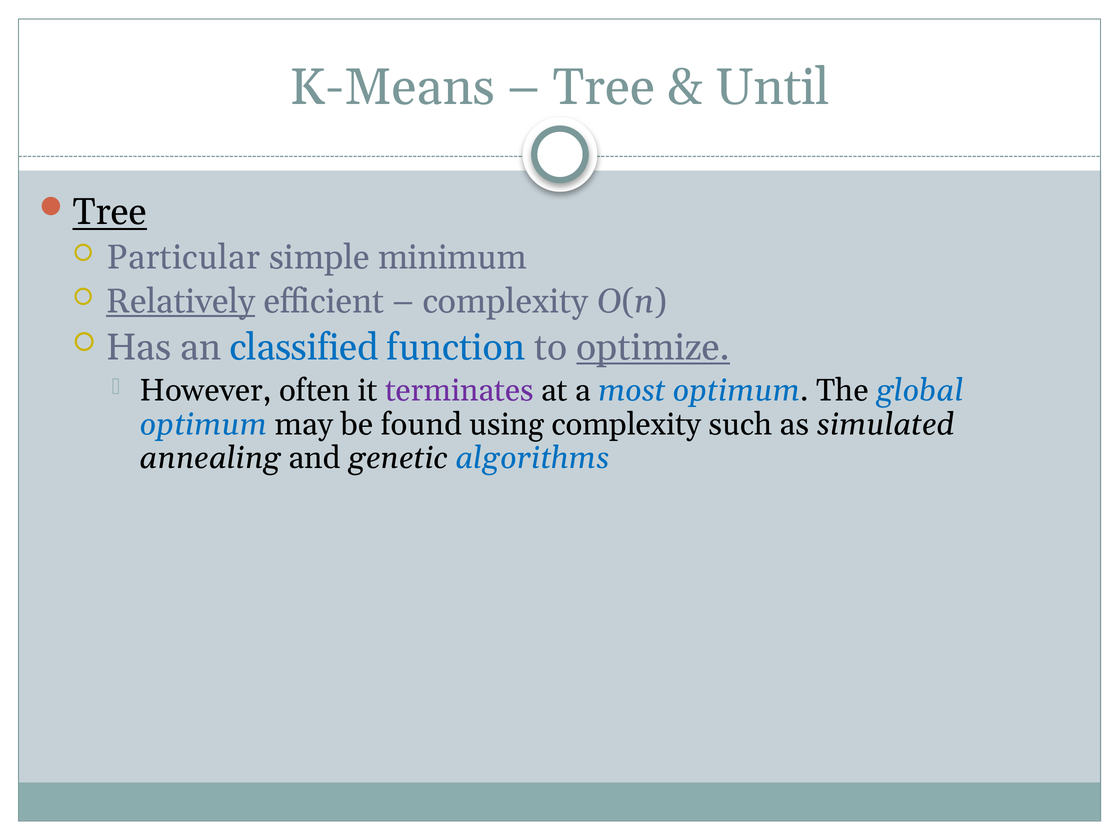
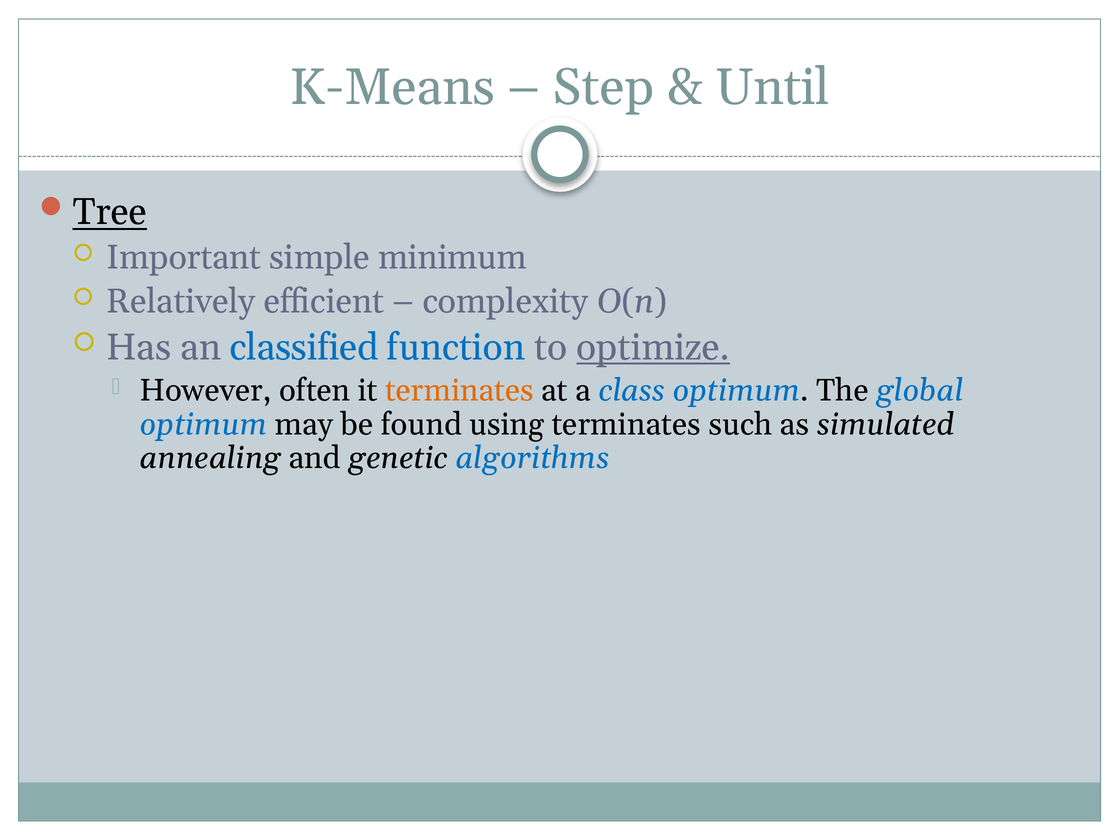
Tree at (604, 87): Tree -> Step
Particular: Particular -> Important
Relatively underline: present -> none
terminates at (459, 391) colour: purple -> orange
most: most -> class
using complexity: complexity -> terminates
